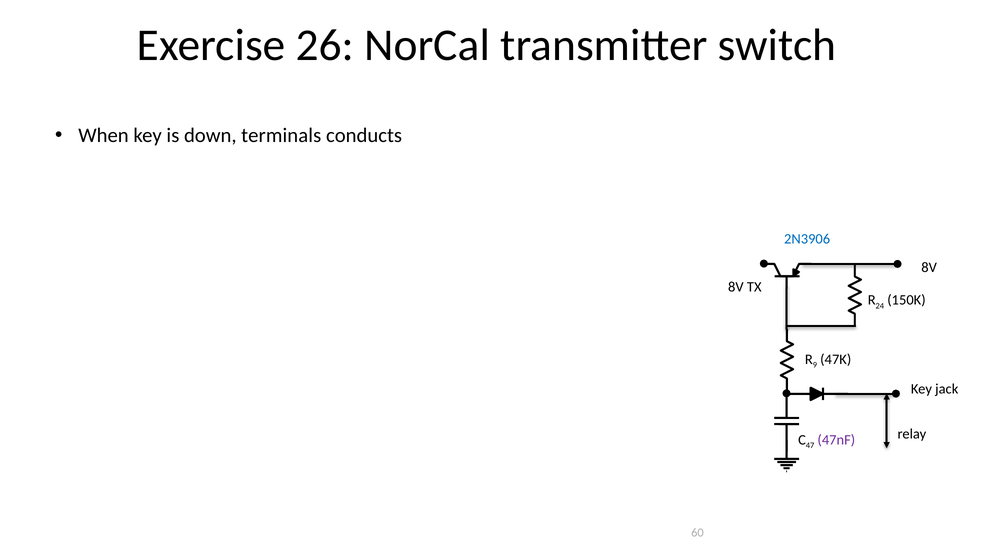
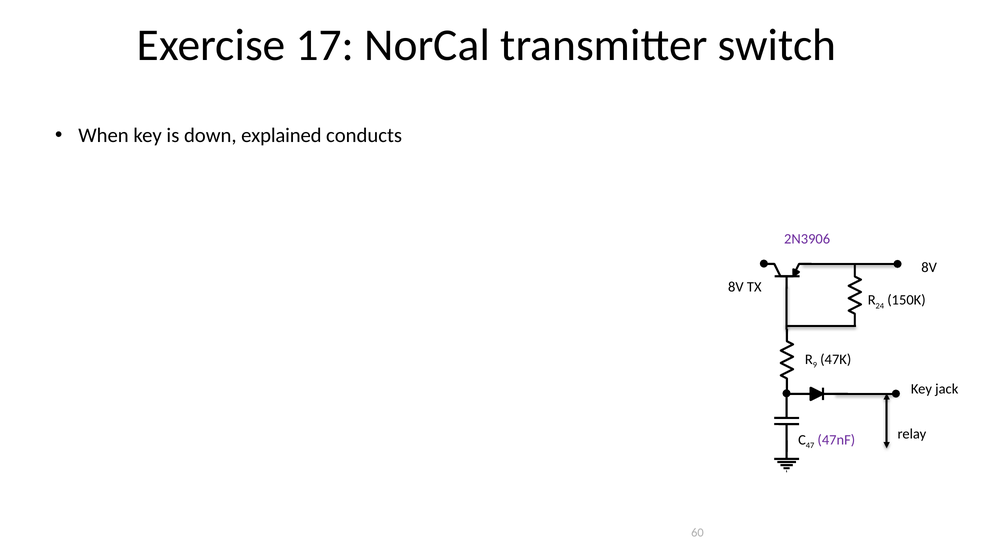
26: 26 -> 17
terminals: terminals -> explained
2N3906 colour: blue -> purple
